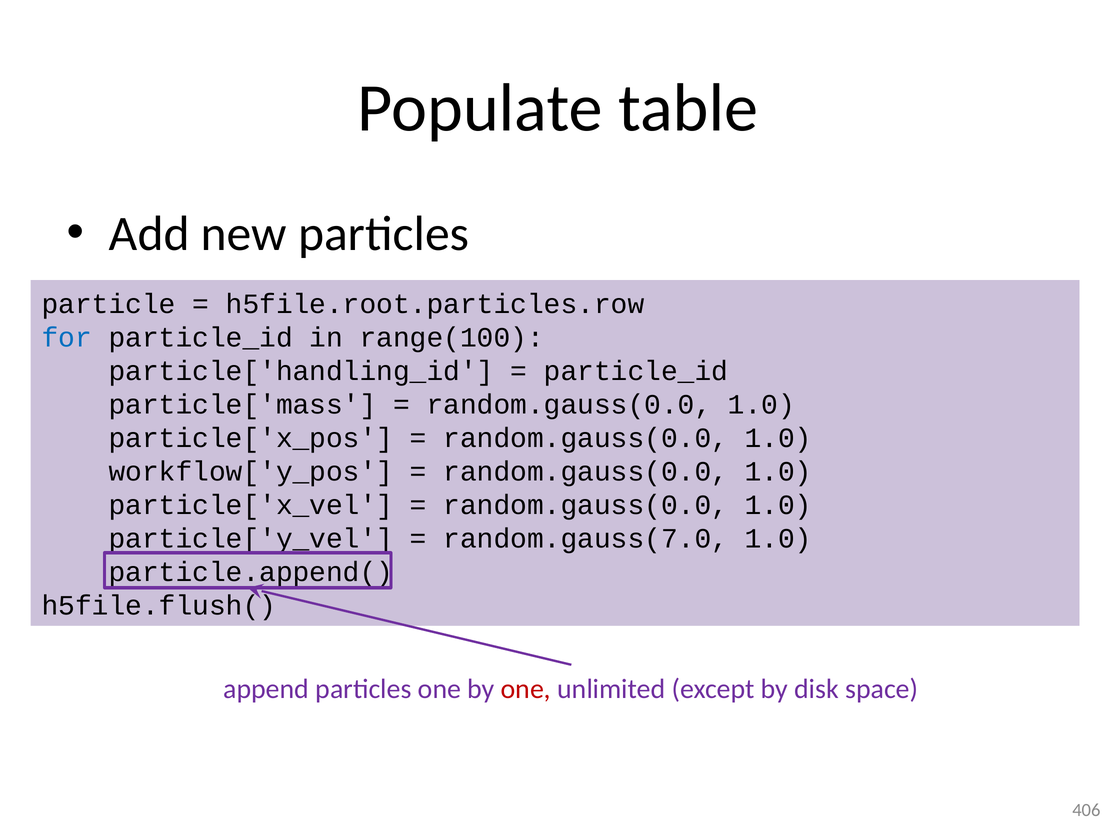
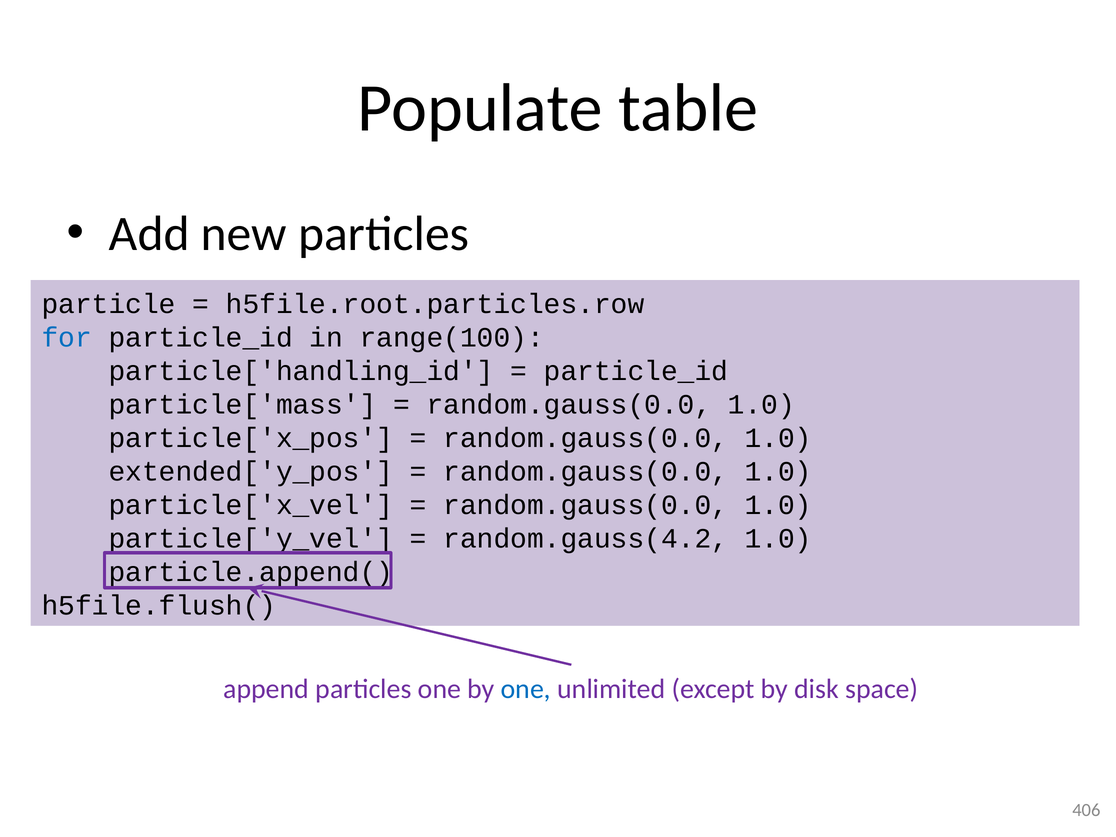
workflow['y_pos: workflow['y_pos -> extended['y_pos
random.gauss(7.0: random.gauss(7.0 -> random.gauss(4.2
one at (526, 689) colour: red -> blue
